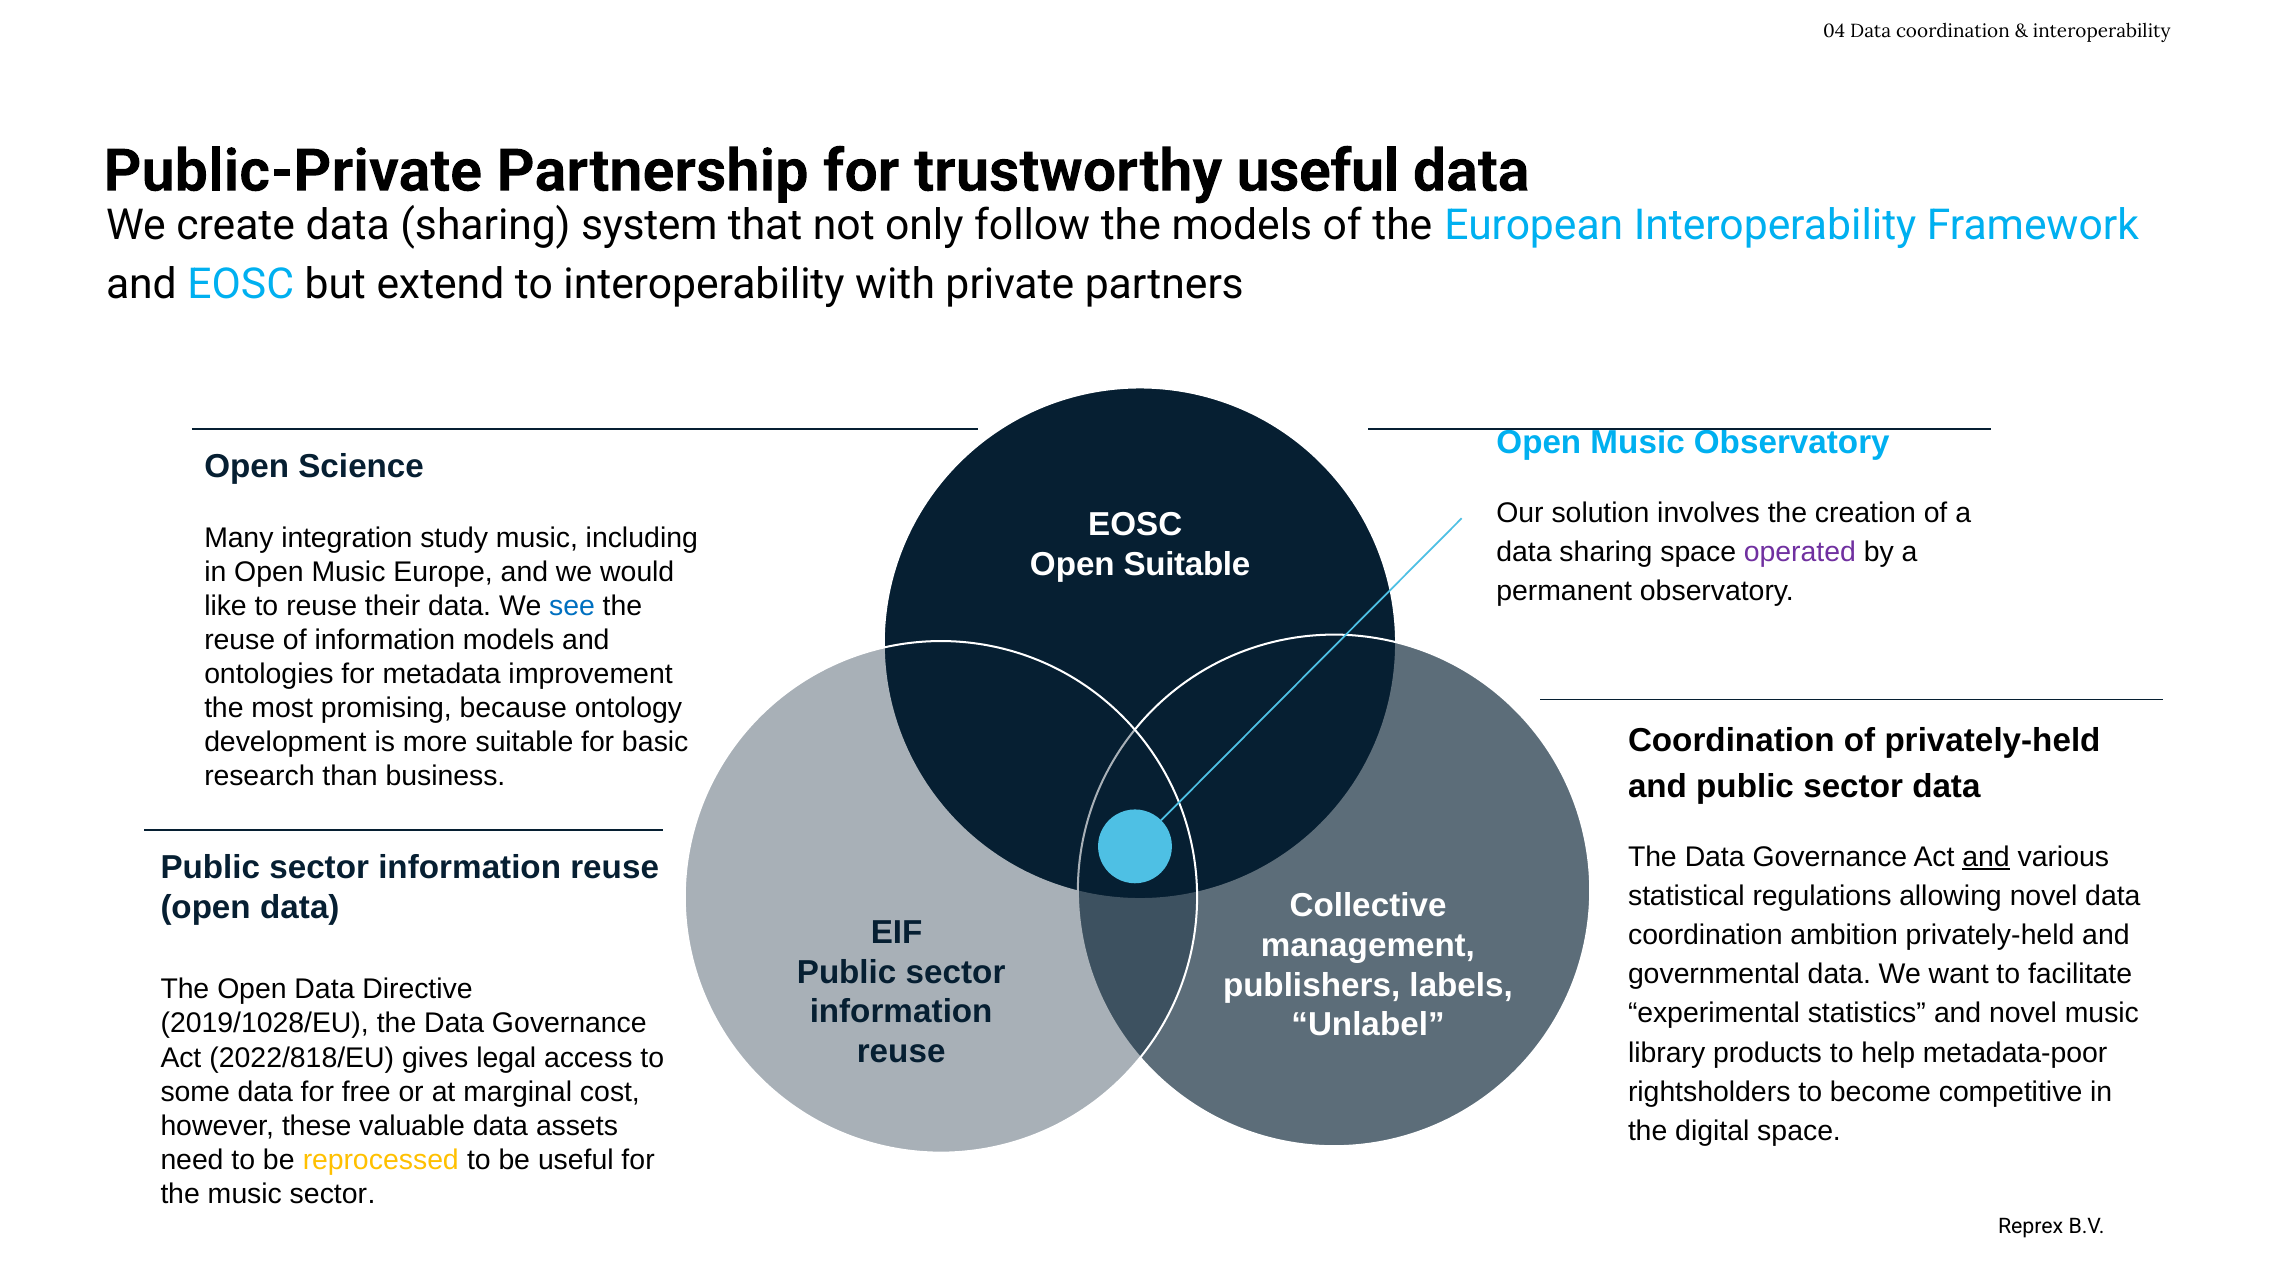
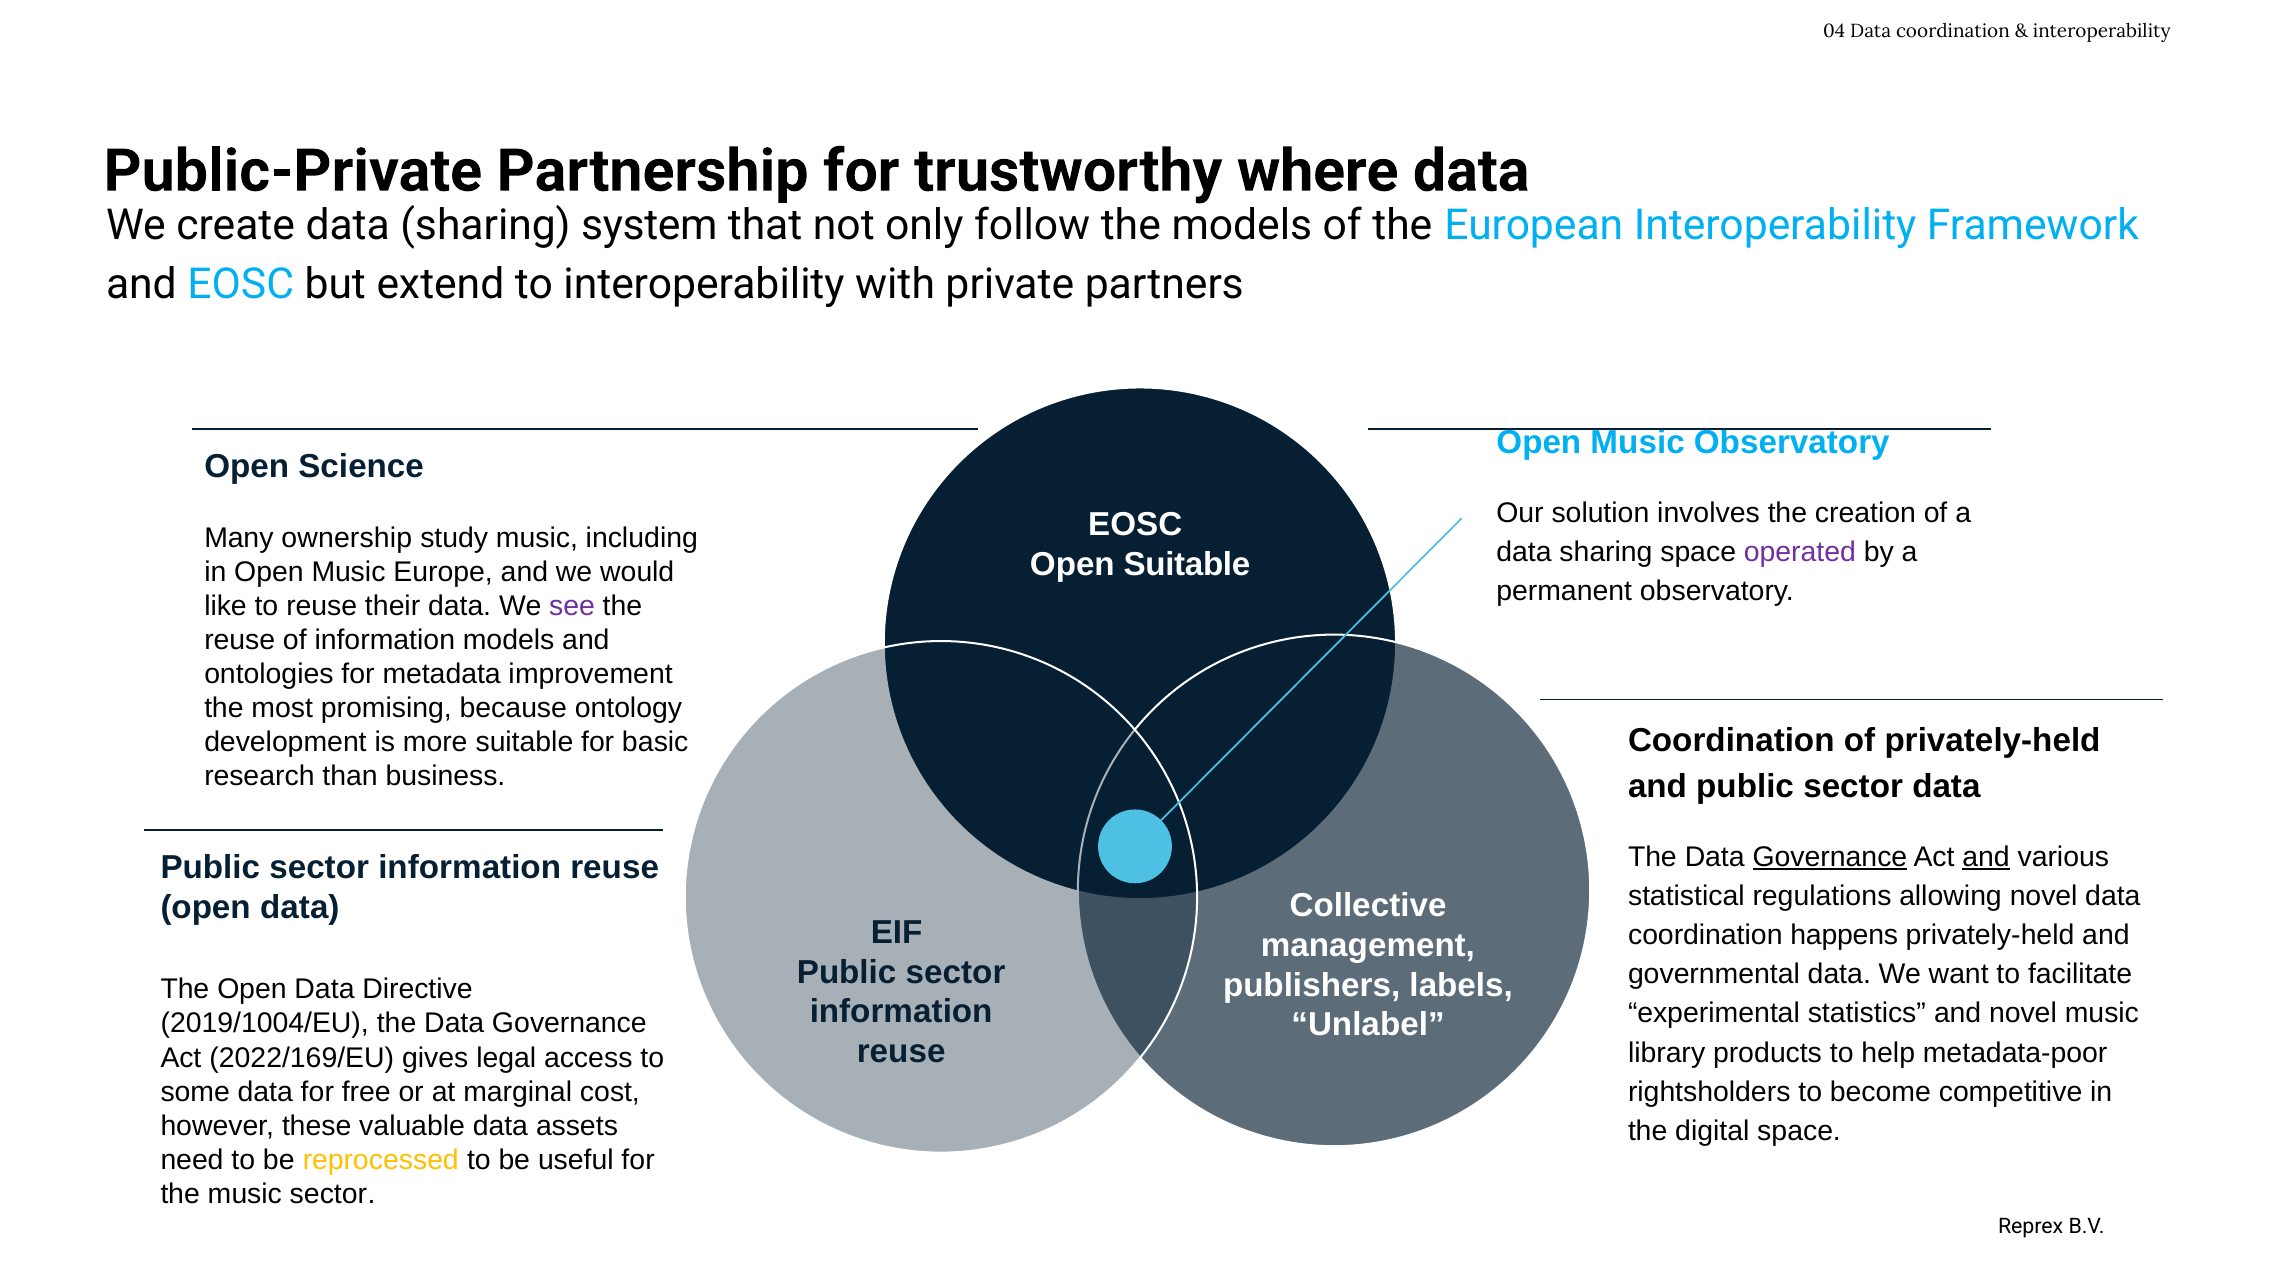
trustworthy useful: useful -> where
integration: integration -> ownership
see colour: blue -> purple
Governance at (1830, 857) underline: none -> present
ambition: ambition -> happens
2019/1028/EU: 2019/1028/EU -> 2019/1004/EU
2022/818/EU: 2022/818/EU -> 2022/169/EU
